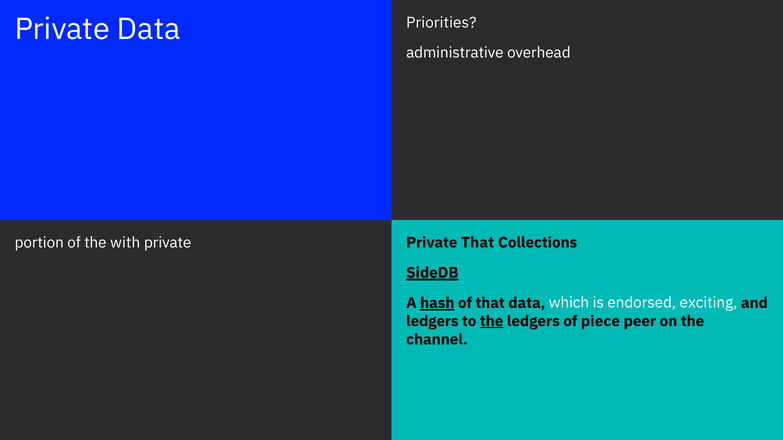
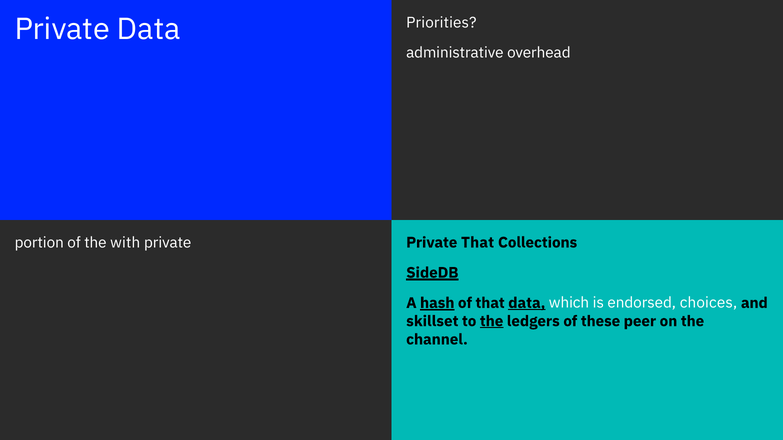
data at (527, 303) underline: none -> present
exciting: exciting -> choices
ledgers at (432, 321): ledgers -> skillset
piece: piece -> these
